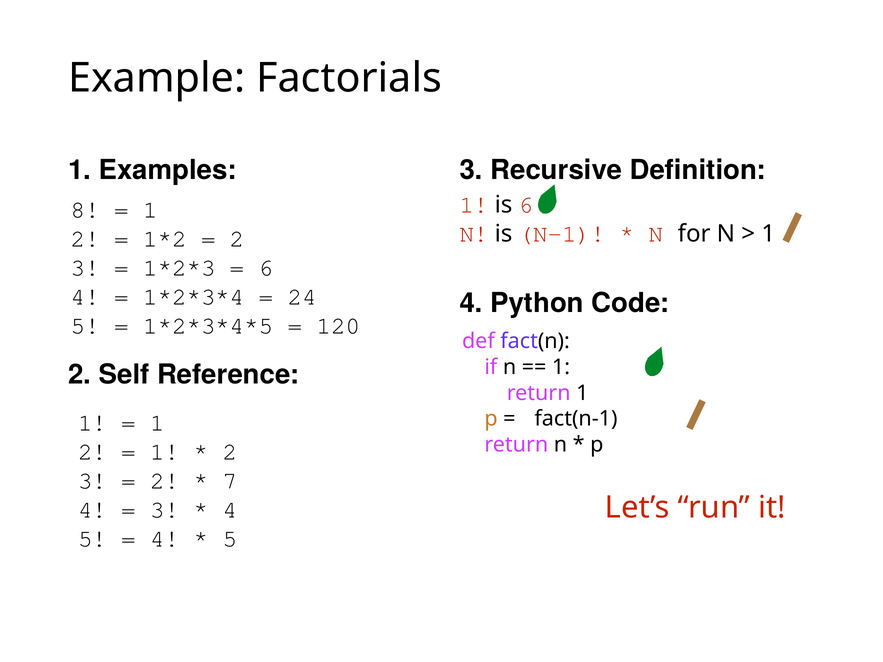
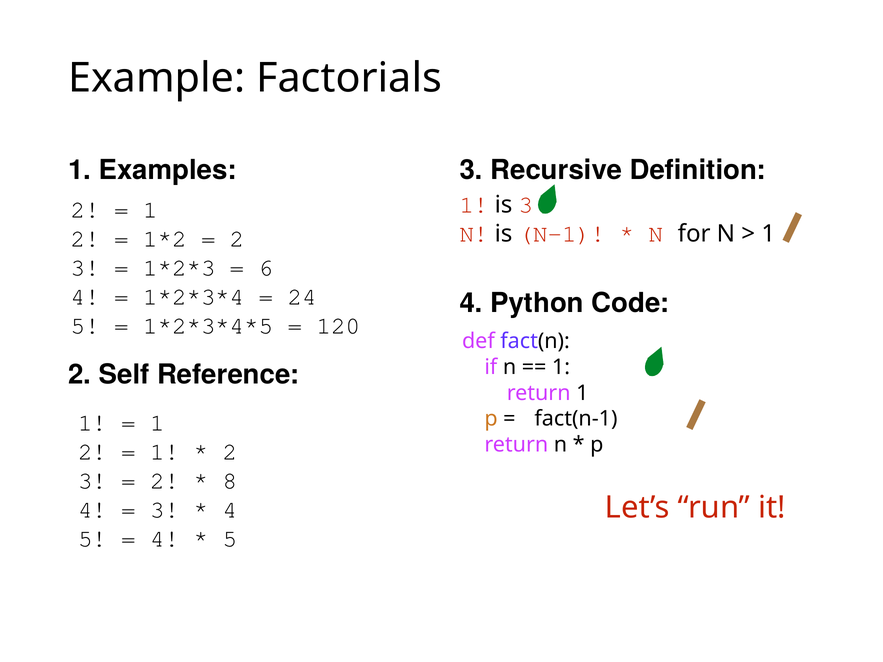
is 6: 6 -> 3
8 at (85, 210): 8 -> 2
7: 7 -> 8
